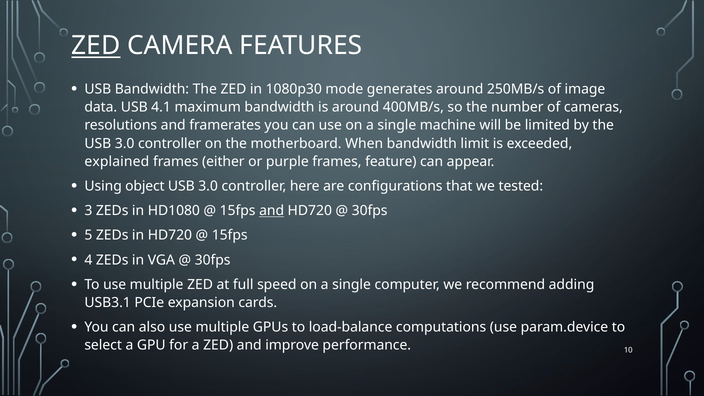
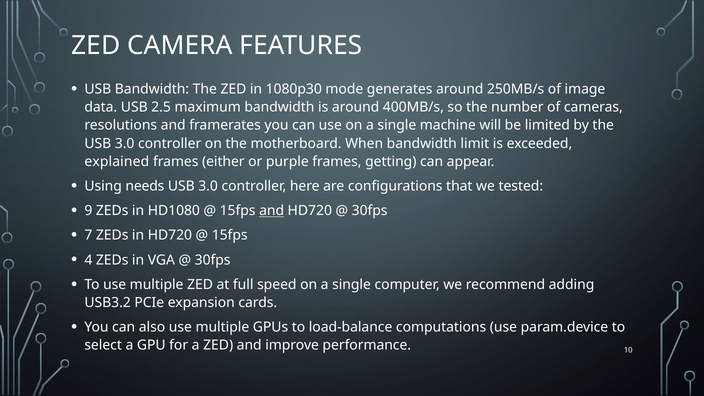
ZED at (96, 46) underline: present -> none
4.1: 4.1 -> 2.5
feature: feature -> getting
object: object -> needs
3: 3 -> 9
5: 5 -> 7
USB3.1: USB3.1 -> USB3.2
